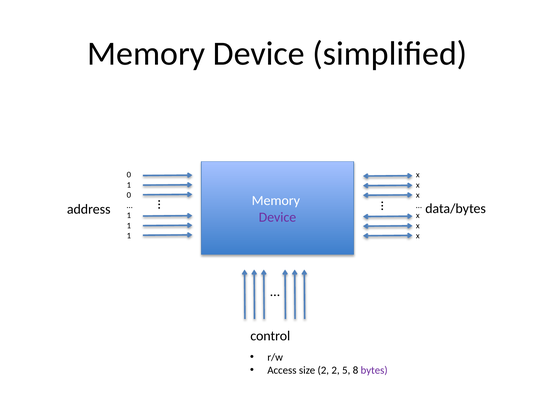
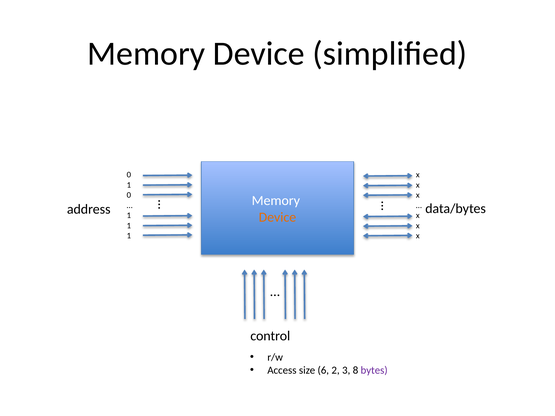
Device at (277, 217) colour: purple -> orange
size 2: 2 -> 6
5: 5 -> 3
